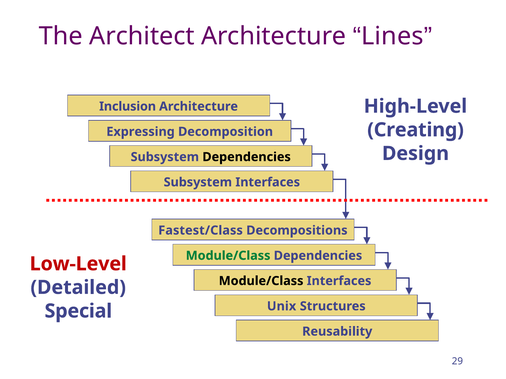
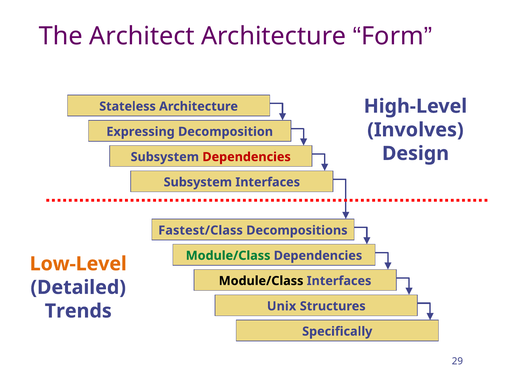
Lines: Lines -> Form
Inclusion: Inclusion -> Stateless
Creating: Creating -> Involves
Dependencies at (247, 157) colour: black -> red
Low-Level colour: red -> orange
Special: Special -> Trends
Reusability: Reusability -> Specifically
